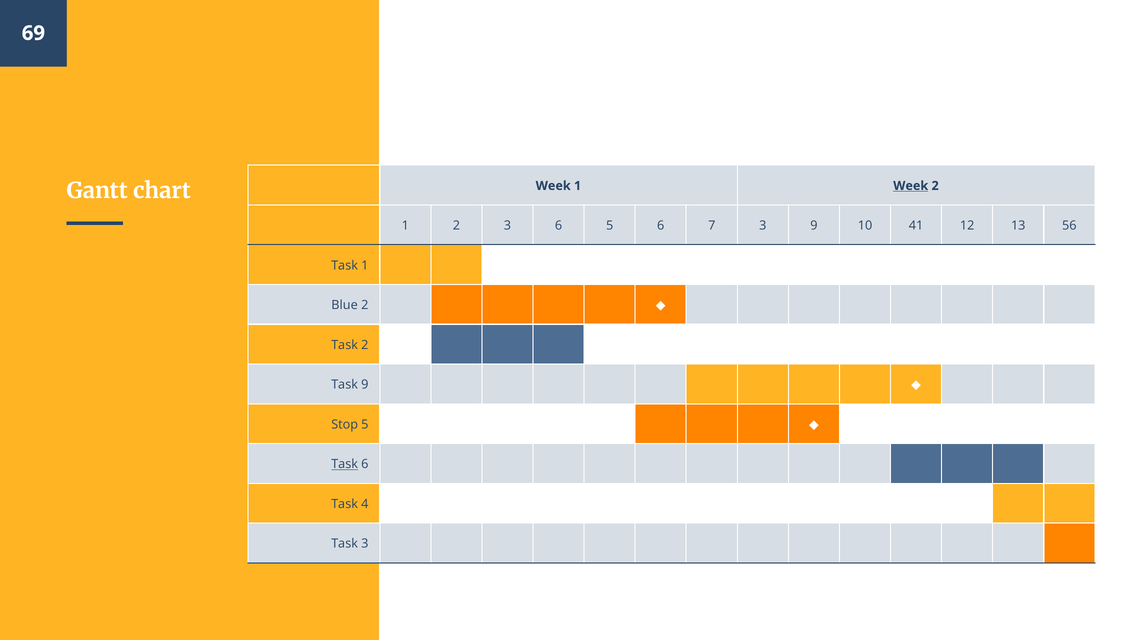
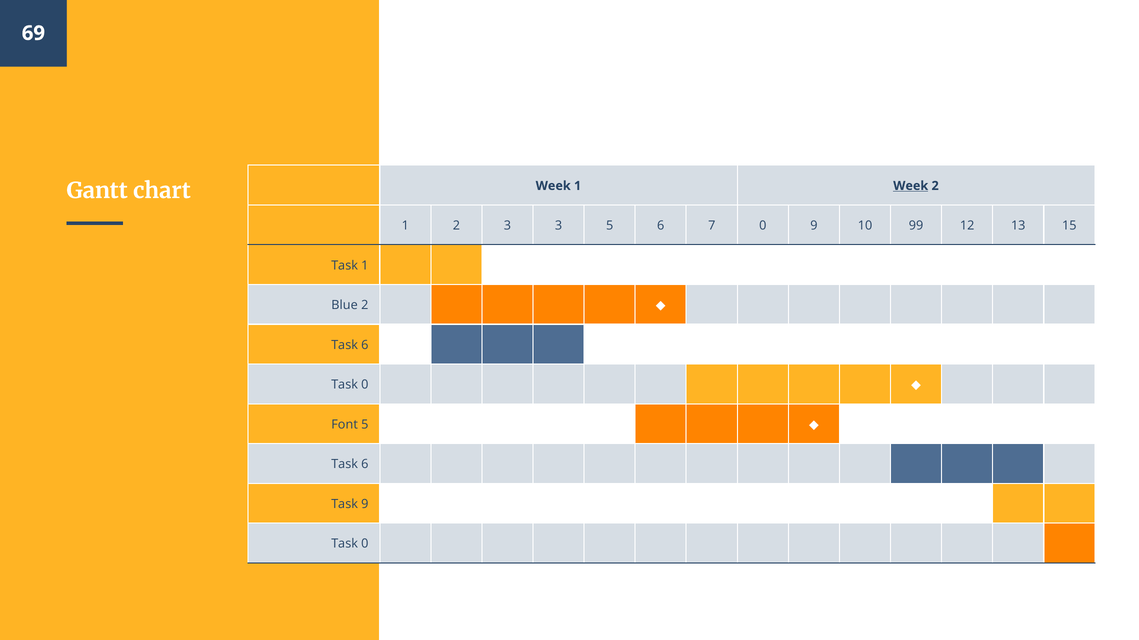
3 6: 6 -> 3
7 3: 3 -> 0
41: 41 -> 99
56: 56 -> 15
2 at (365, 345): 2 -> 6
9 at (365, 385): 9 -> 0
Stop: Stop -> Font
Task at (345, 465) underline: present -> none
Task 4: 4 -> 9
3 at (365, 544): 3 -> 0
